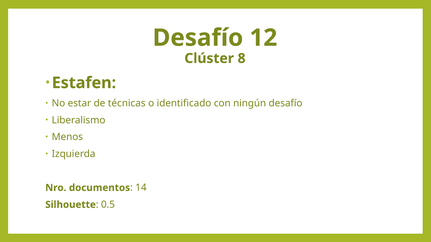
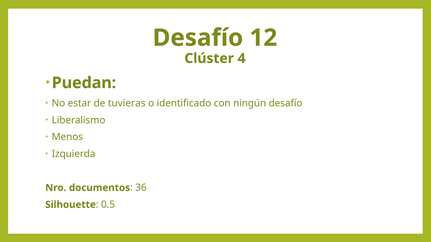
8: 8 -> 4
Estafen: Estafen -> Puedan
técnicas: técnicas -> tuvieras
14: 14 -> 36
